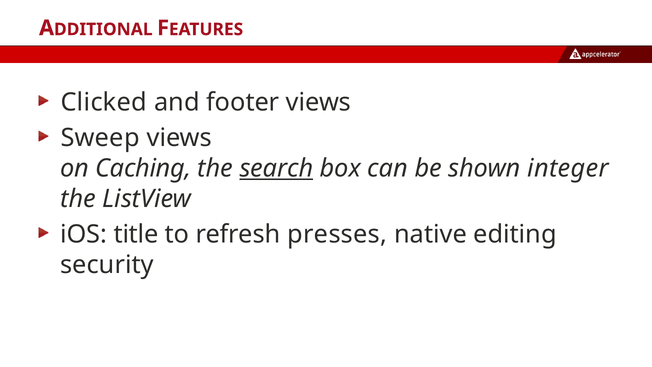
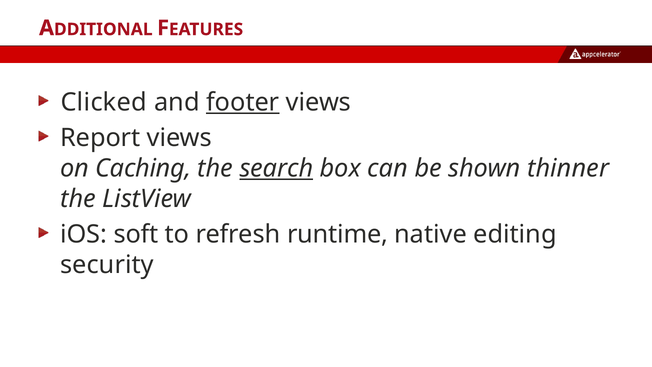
footer underline: none -> present
Sweep: Sweep -> Report
integer: integer -> thinner
title: title -> soft
presses: presses -> runtime
